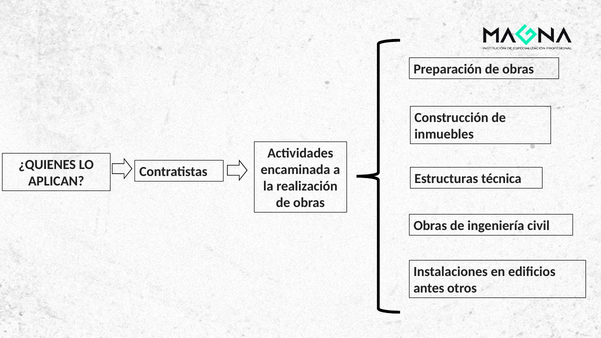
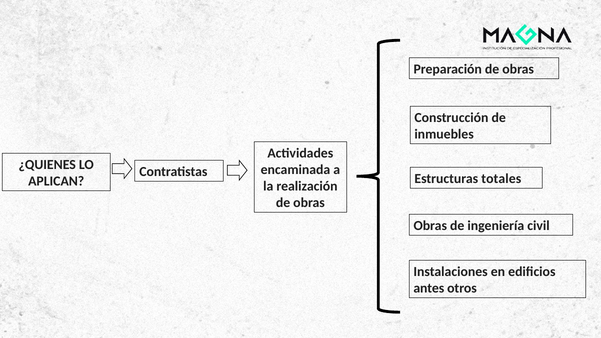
técnica: técnica -> totales
